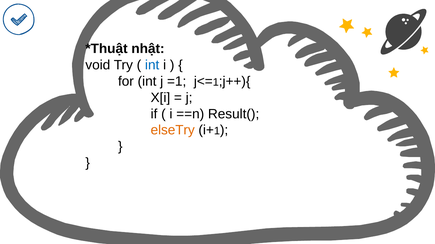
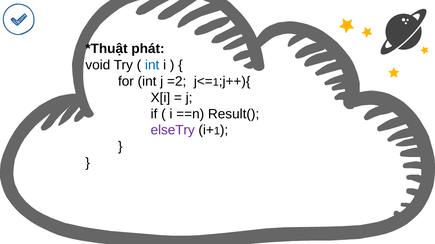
nhật: nhật -> phát
=1: =1 -> =2
elseTry colour: orange -> purple
